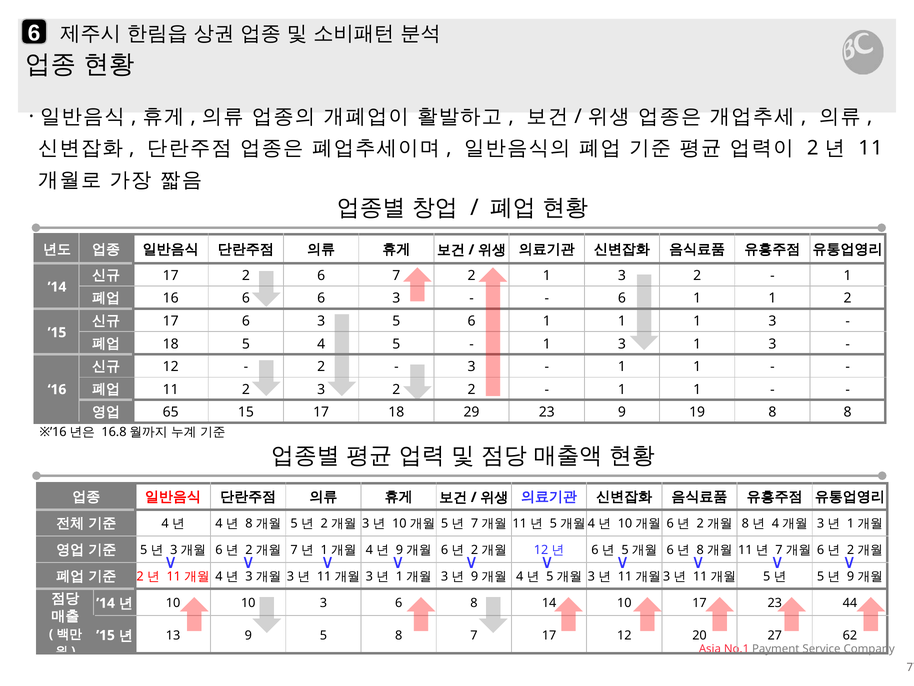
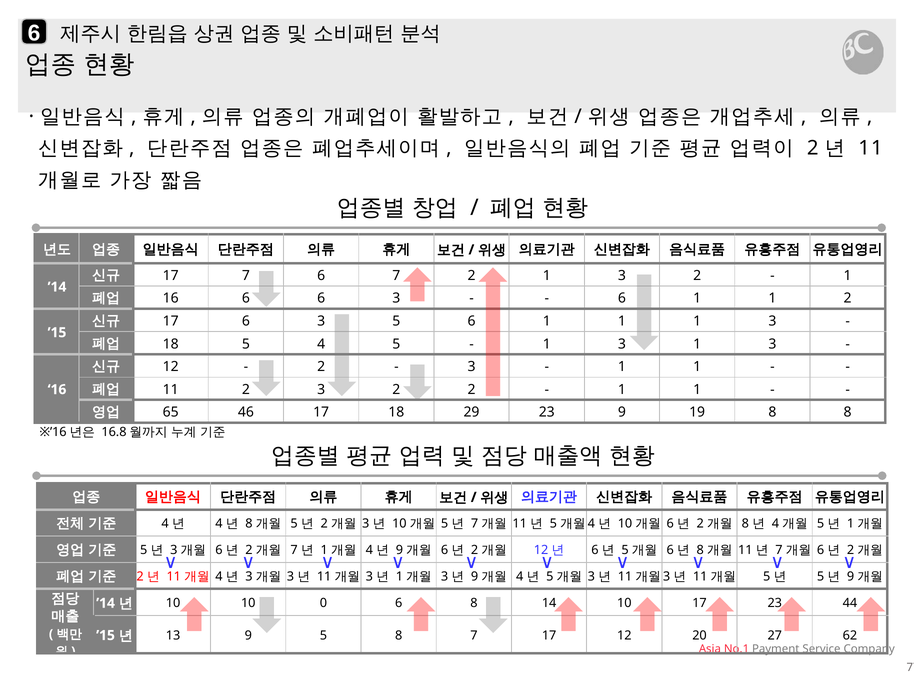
17 2: 2 -> 7
15: 15 -> 46
3 at (821, 523): 3 -> 5
3 at (323, 603): 3 -> 0
